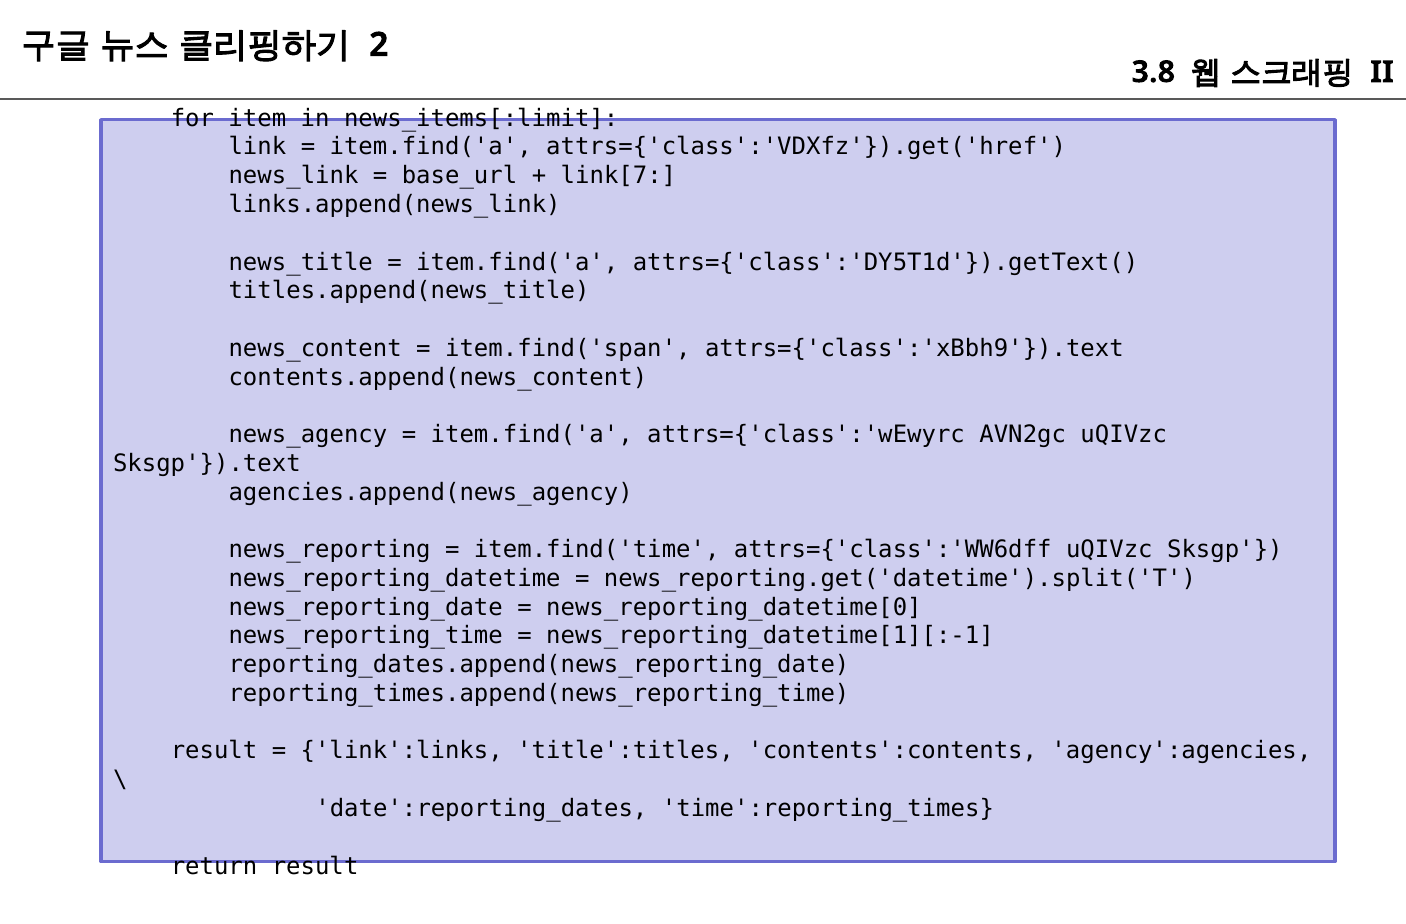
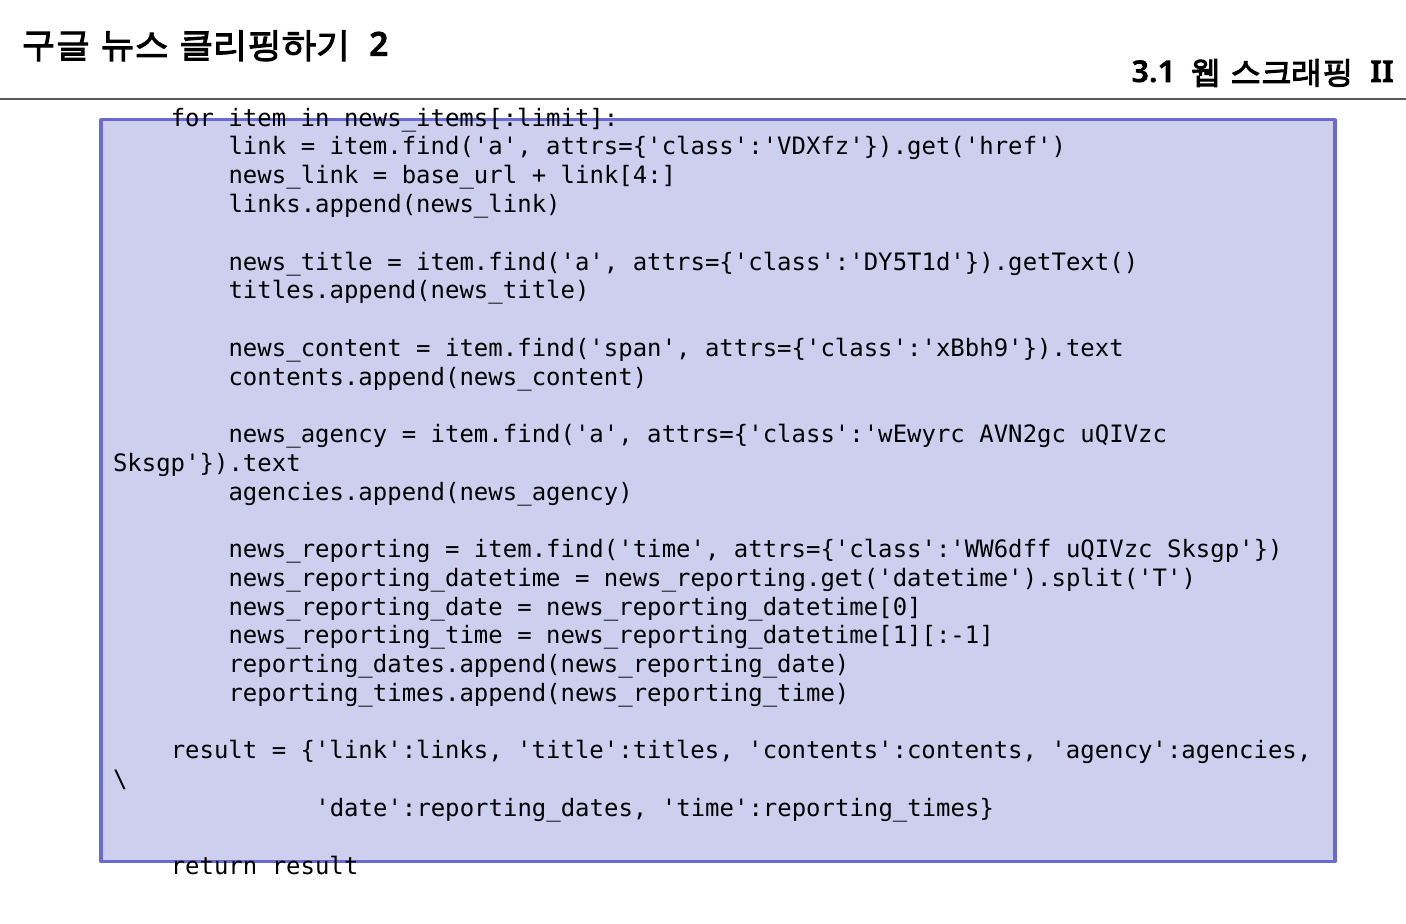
3.8: 3.8 -> 3.1
link[7: link[7 -> link[4
